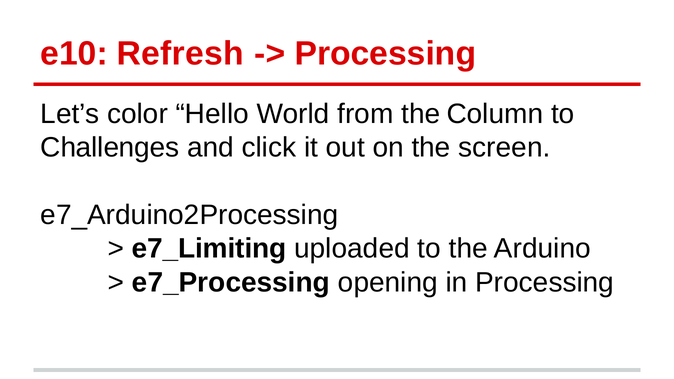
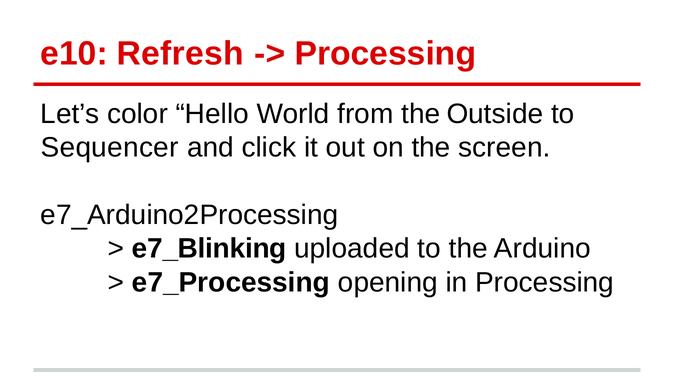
Column: Column -> Outside
Challenges: Challenges -> Sequencer
e7_Limiting: e7_Limiting -> e7_Blinking
